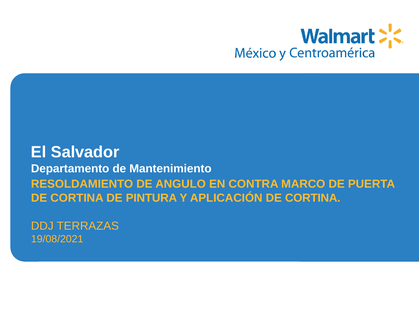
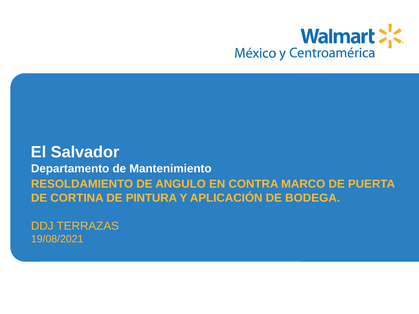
APLICACIÓN DE CORTINA: CORTINA -> BODEGA
